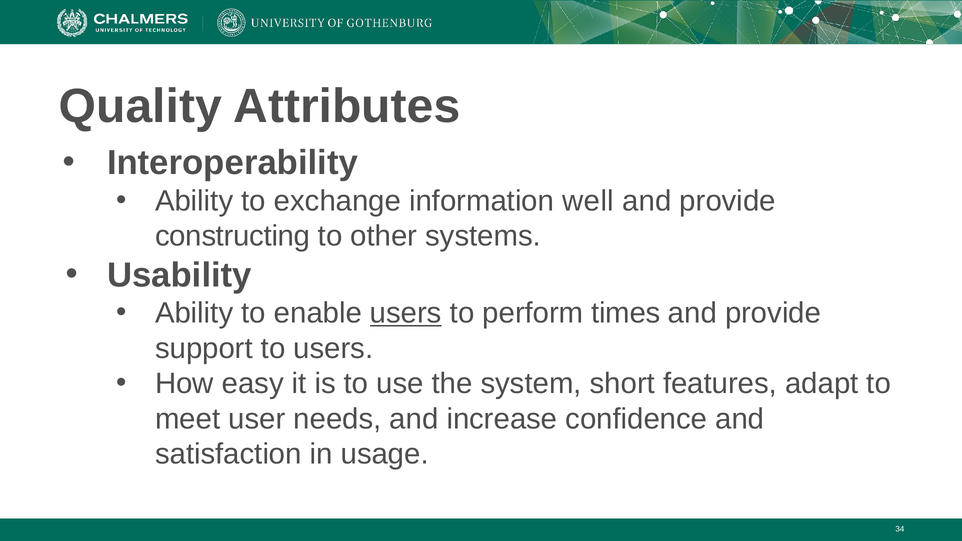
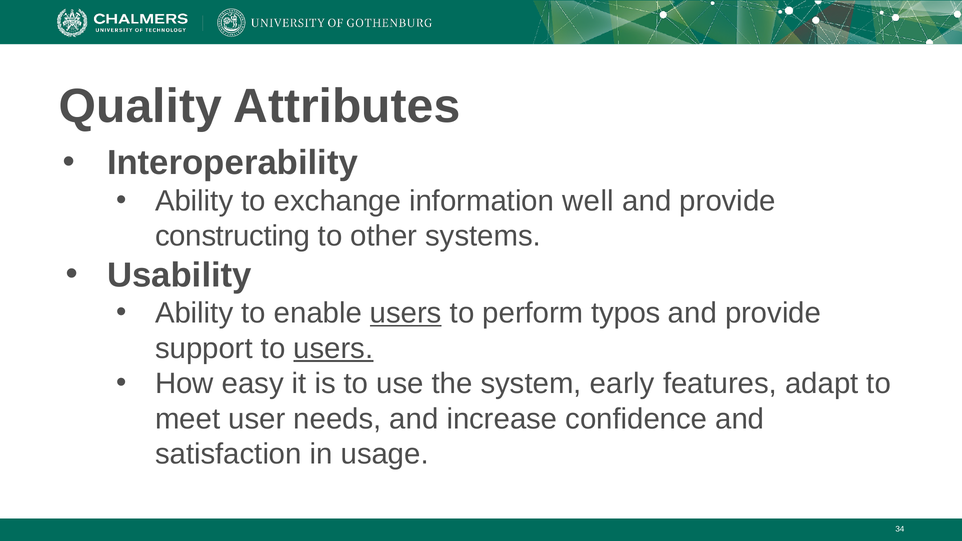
times: times -> typos
users at (333, 349) underline: none -> present
short: short -> early
